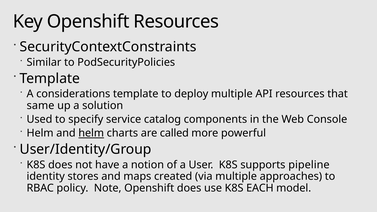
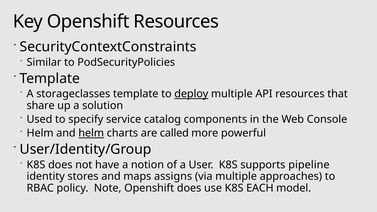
considerations: considerations -> storageclasses
deploy underline: none -> present
same: same -> share
created: created -> assigns
